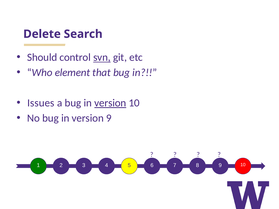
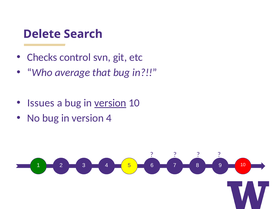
Should: Should -> Checks
svn underline: present -> none
element: element -> average
version 9: 9 -> 4
